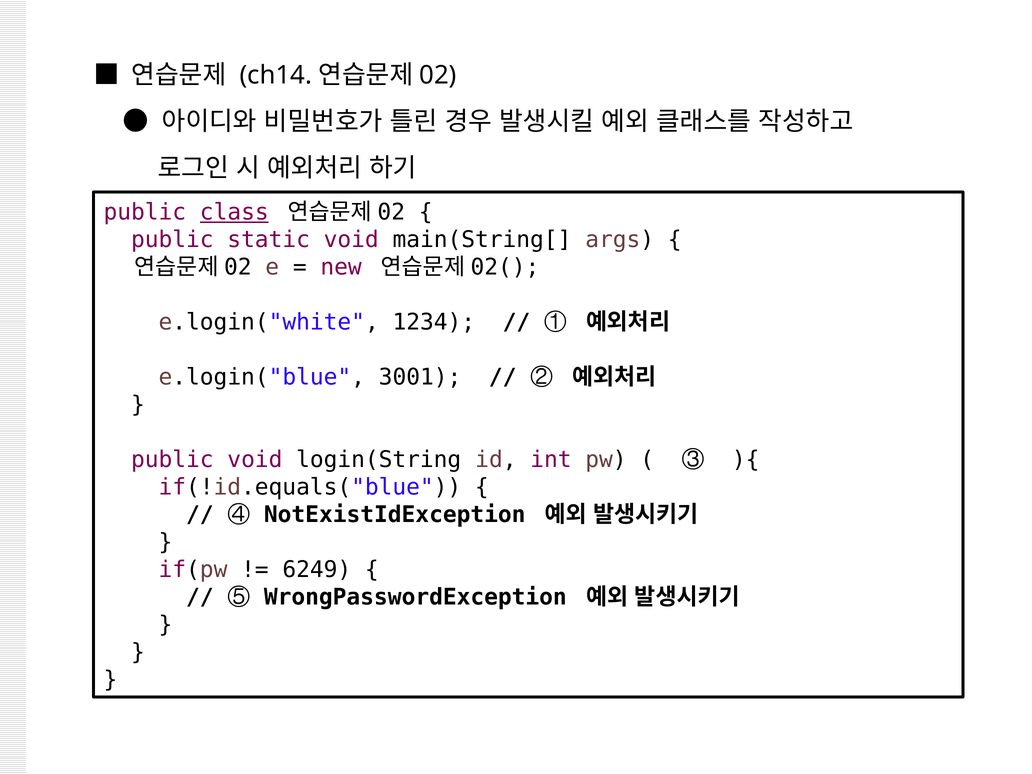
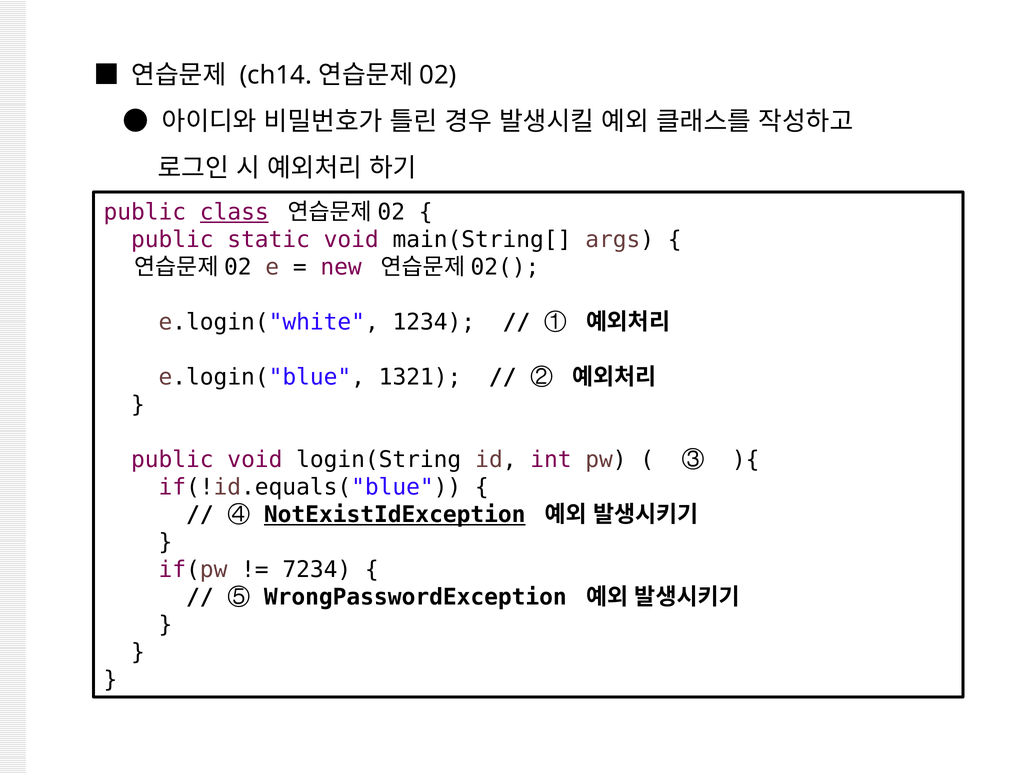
3001: 3001 -> 1321
NotExistIdException underline: none -> present
6249: 6249 -> 7234
